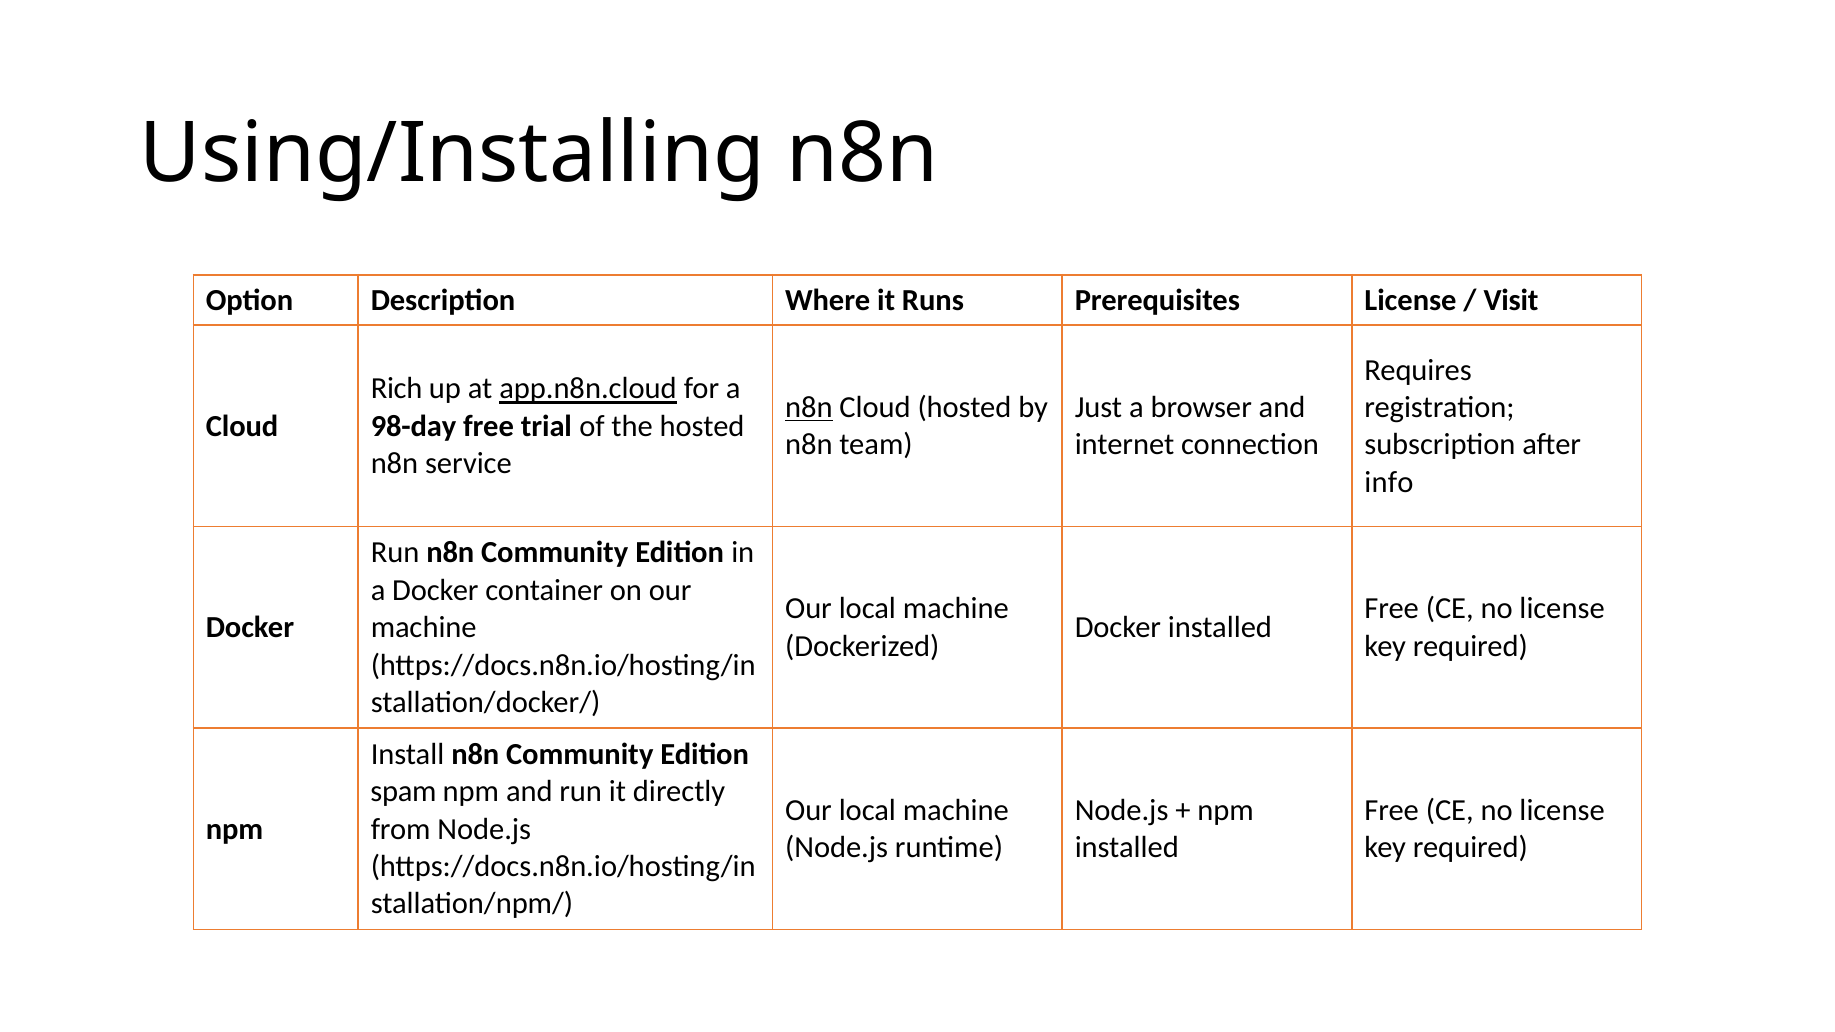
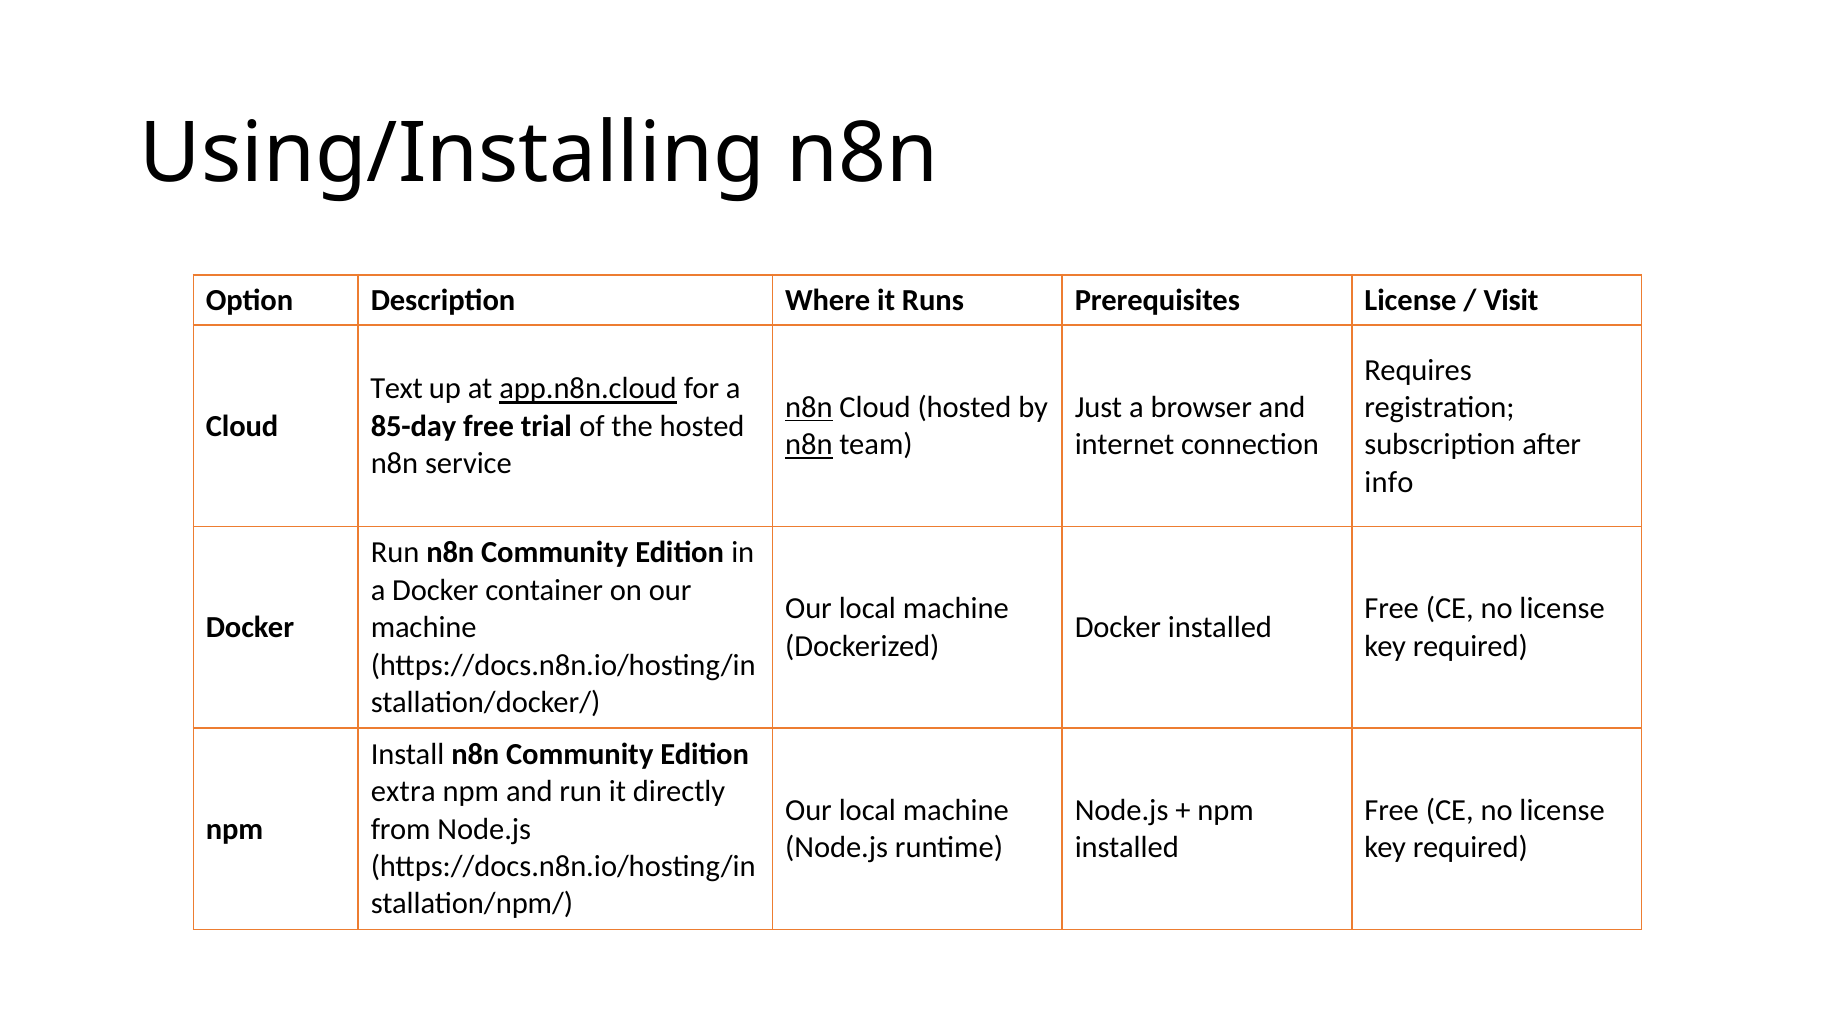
Rich: Rich -> Text
98-day: 98-day -> 85-day
n8n at (809, 445) underline: none -> present
spam: spam -> extra
